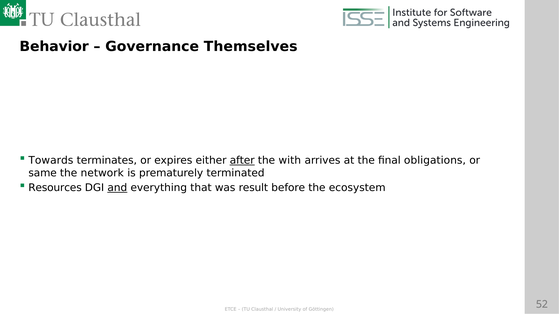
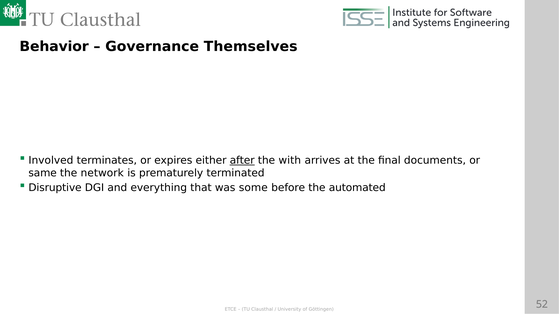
Towards: Towards -> Involved
obligations: obligations -> documents
Resources: Resources -> Disruptive
and underline: present -> none
result: result -> some
ecosystem: ecosystem -> automated
